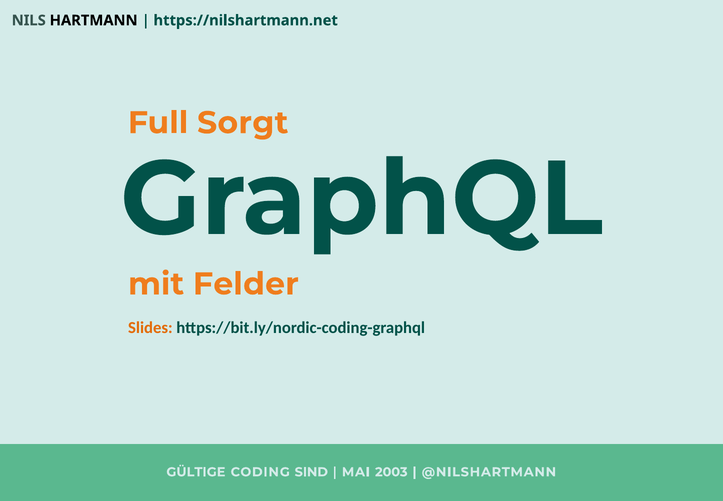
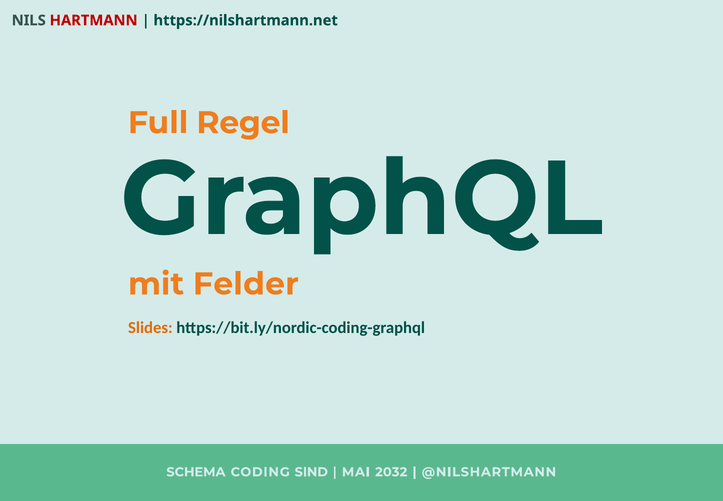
HARTMANN colour: black -> red
Sorgt: Sorgt -> Regel
GÜLTIGE: GÜLTIGE -> SCHEMA
2003: 2003 -> 2032
